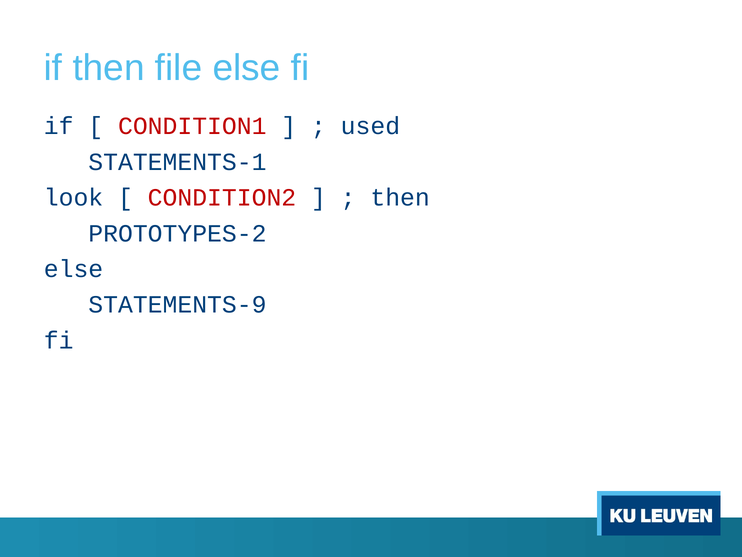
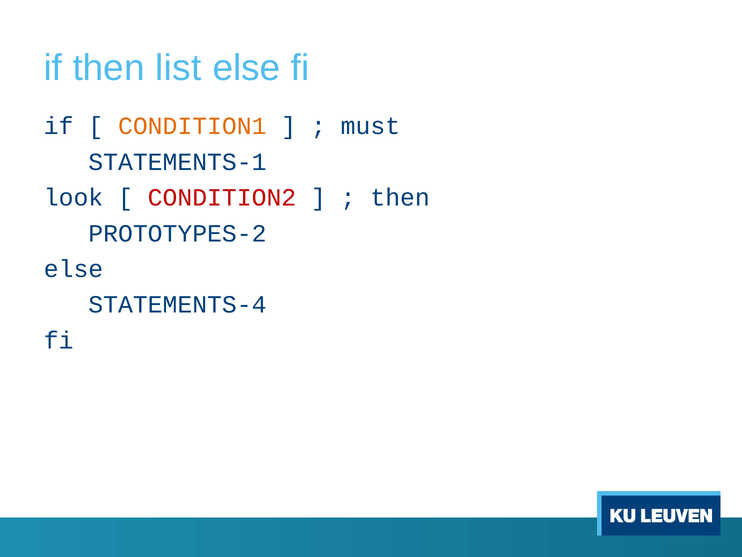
file: file -> list
CONDITION1 colour: red -> orange
used: used -> must
STATEMENTS-9: STATEMENTS-9 -> STATEMENTS-4
